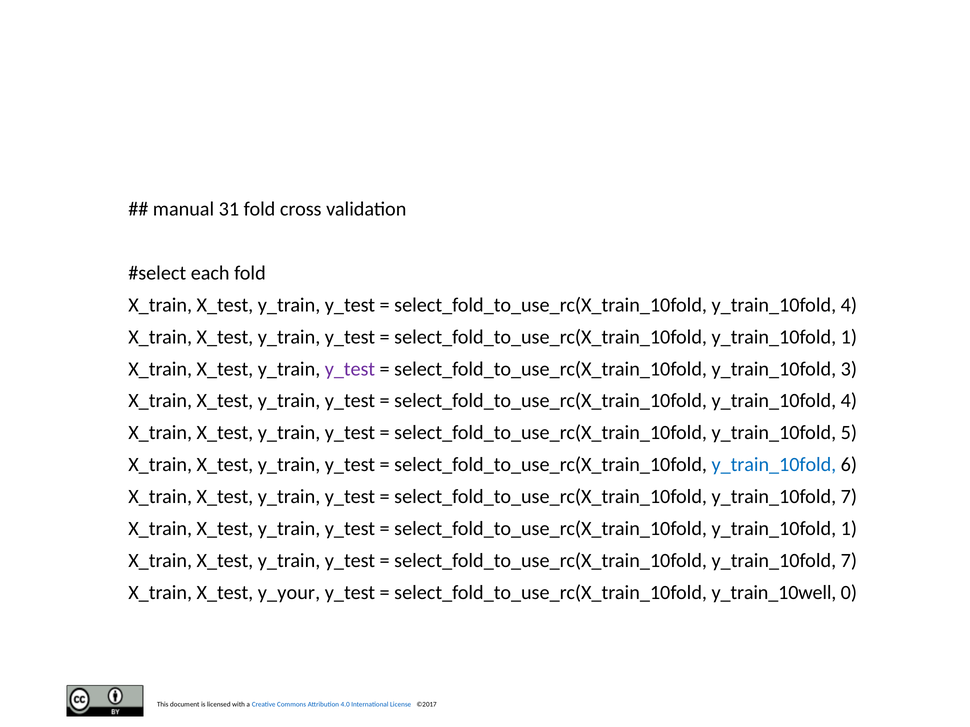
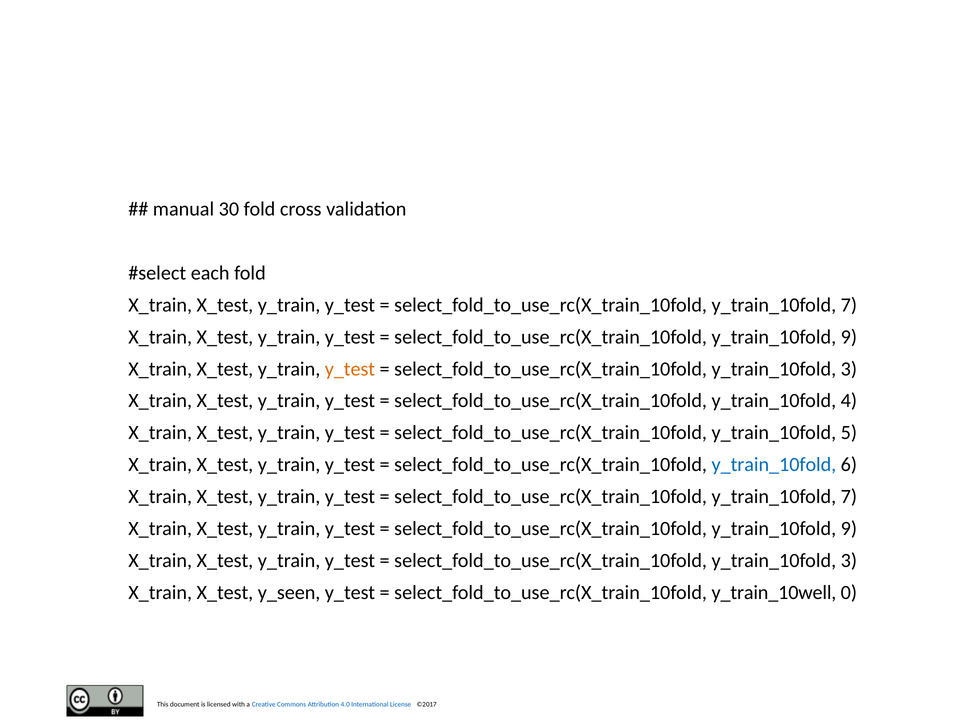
31: 31 -> 30
4 at (849, 305): 4 -> 7
1 at (849, 337): 1 -> 9
y_test at (350, 369) colour: purple -> orange
1 at (849, 529): 1 -> 9
7 at (849, 561): 7 -> 3
y_your: y_your -> y_seen
